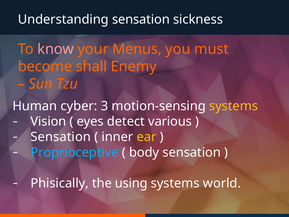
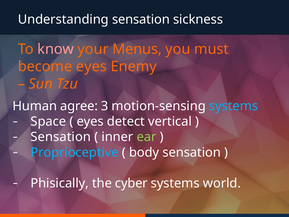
become shall: shall -> eyes
cyber: cyber -> agree
systems at (234, 106) colour: yellow -> light blue
Vision: Vision -> Space
various: various -> vertical
ear colour: yellow -> light green
using: using -> cyber
